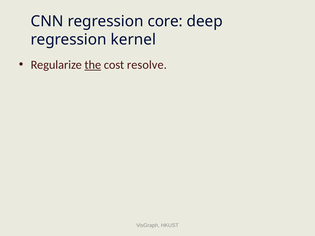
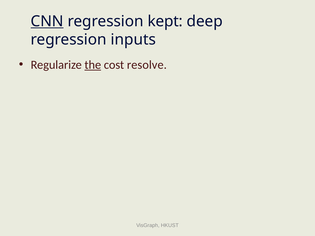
CNN underline: none -> present
core: core -> kept
kernel: kernel -> inputs
